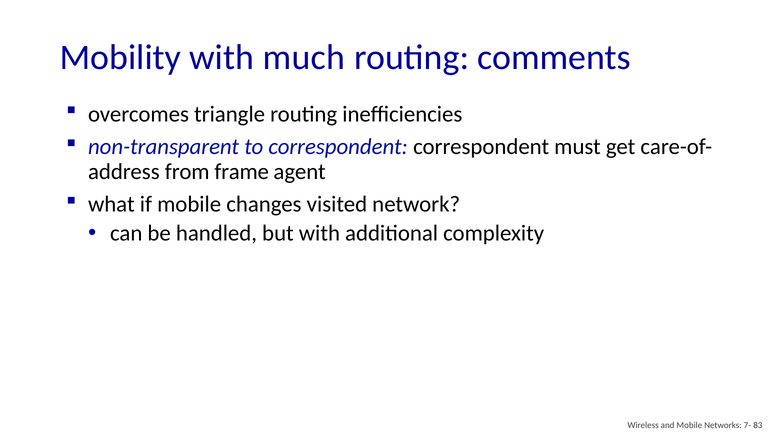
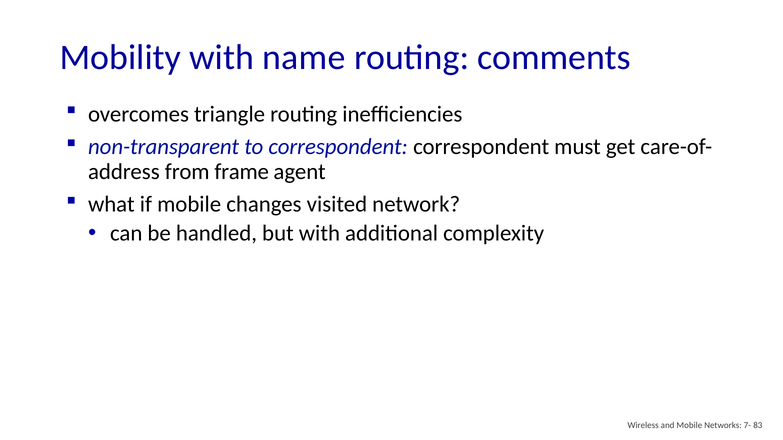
much: much -> name
